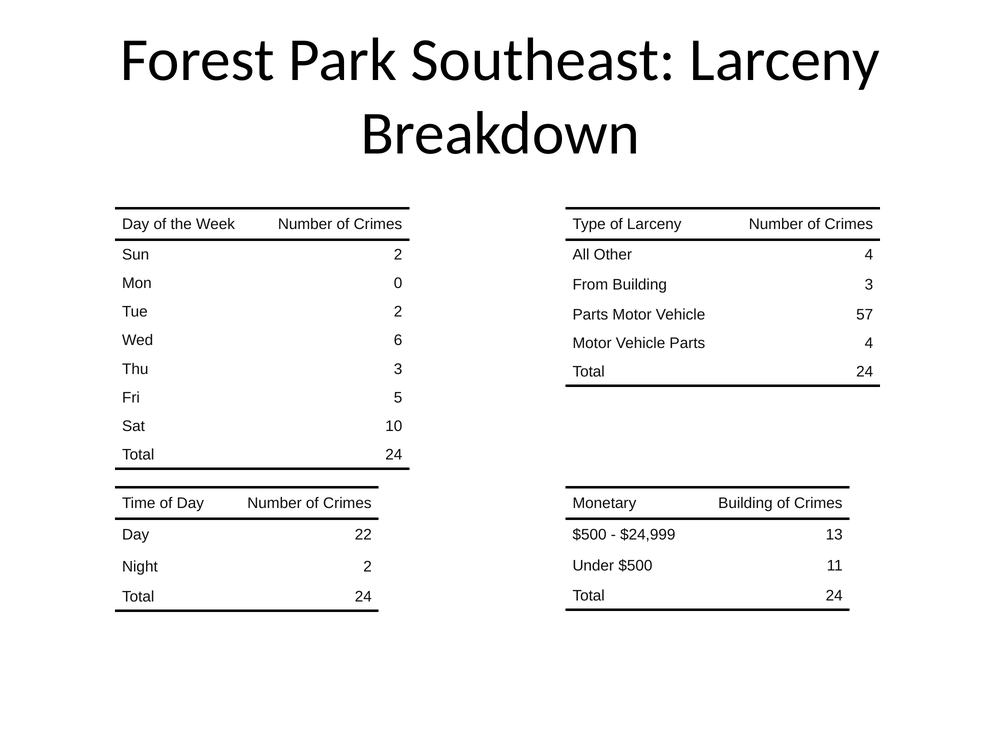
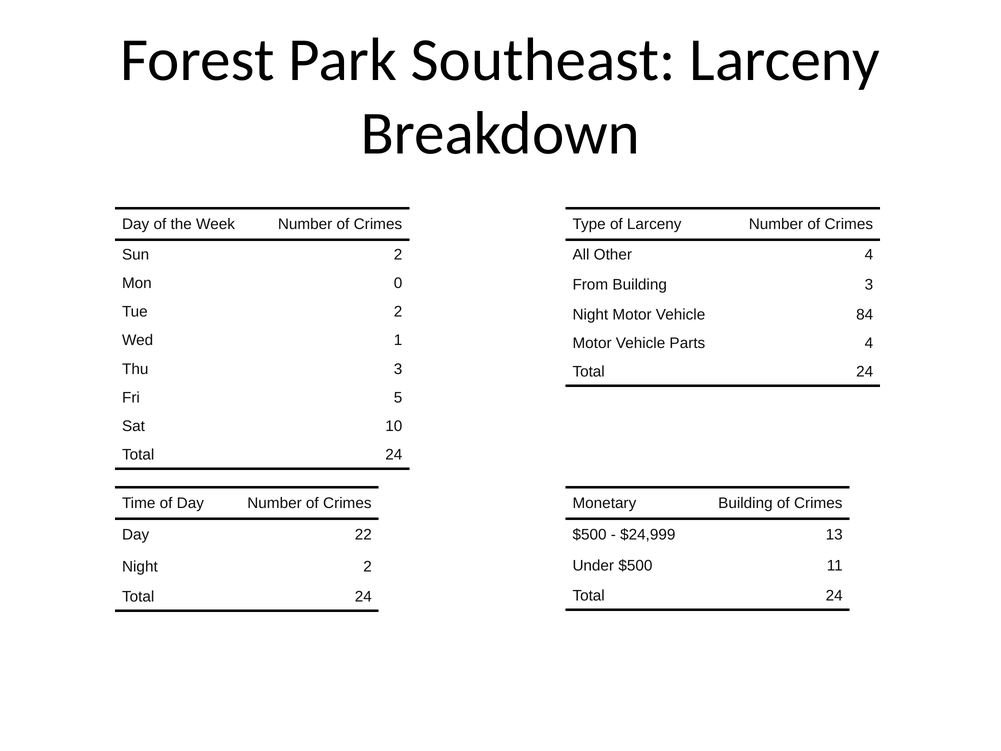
Parts at (590, 315): Parts -> Night
57: 57 -> 84
6: 6 -> 1
